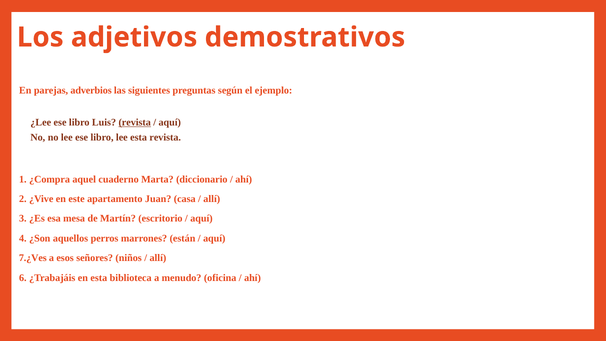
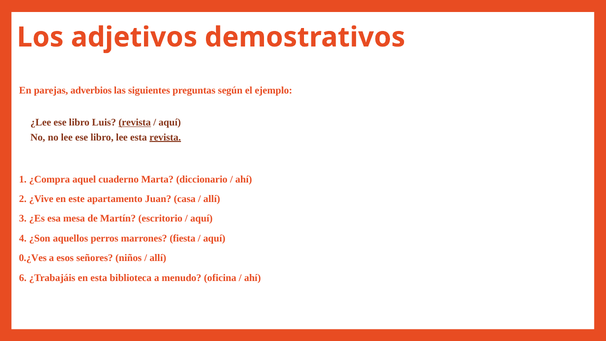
revista at (165, 137) underline: none -> present
están: están -> fiesta
7.¿Ves: 7.¿Ves -> 0.¿Ves
